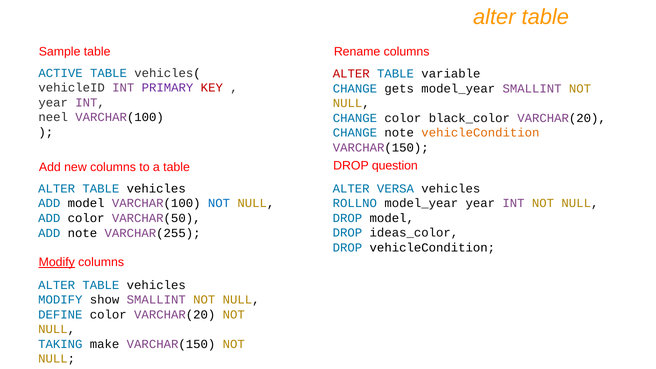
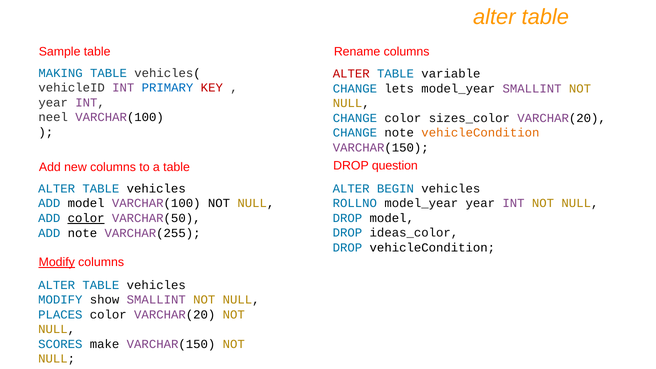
ACTIVE: ACTIVE -> MAKING
PRIMARY colour: purple -> blue
gets: gets -> lets
black_color: black_color -> sizes_color
VERSA: VERSA -> BEGIN
NOT at (219, 203) colour: blue -> black
color at (86, 218) underline: none -> present
DEFINE: DEFINE -> PLACES
TAKING: TAKING -> SCORES
